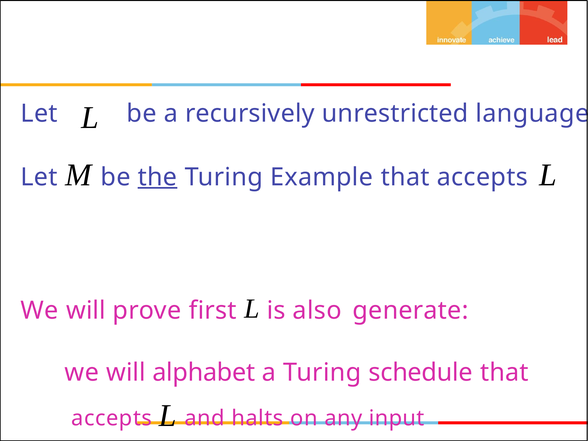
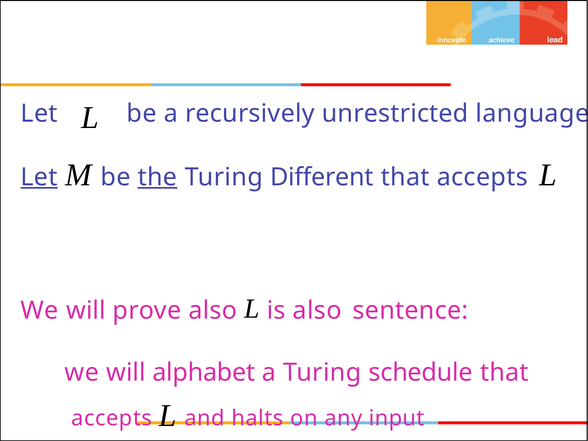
Let at (39, 177) underline: none -> present
Example: Example -> Different
prove first: first -> also
generate: generate -> sentence
